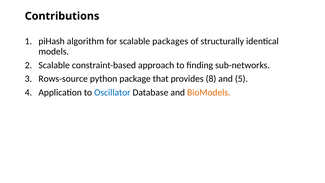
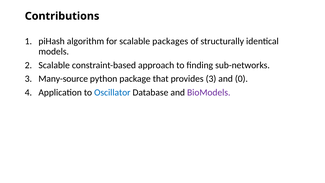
Rows-source: Rows-source -> Many-source
provides 8: 8 -> 3
5: 5 -> 0
BioModels colour: orange -> purple
